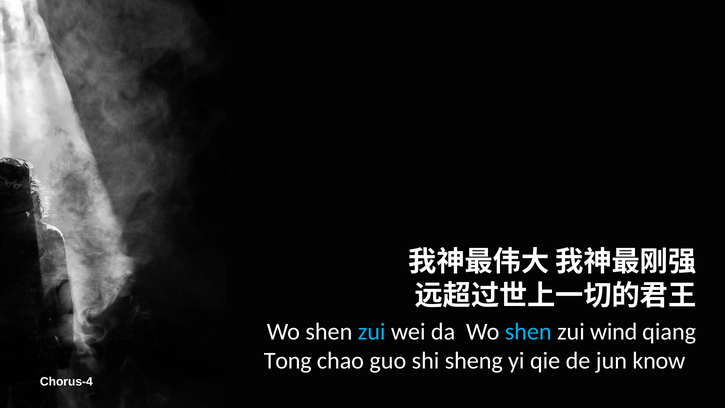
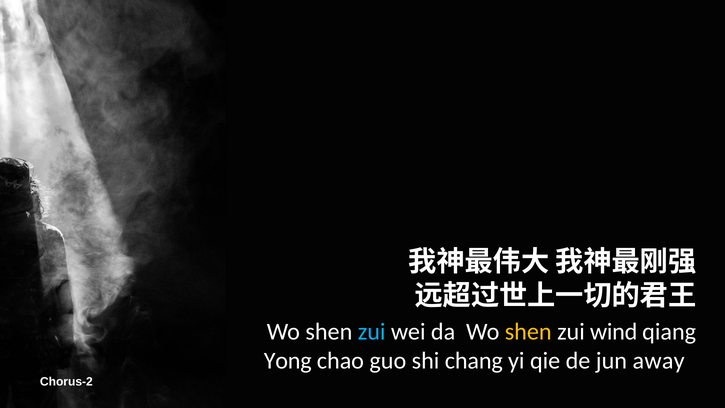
shen at (528, 332) colour: light blue -> yellow
Tong: Tong -> Yong
sheng: sheng -> chang
know: know -> away
Chorus-4: Chorus-4 -> Chorus-2
